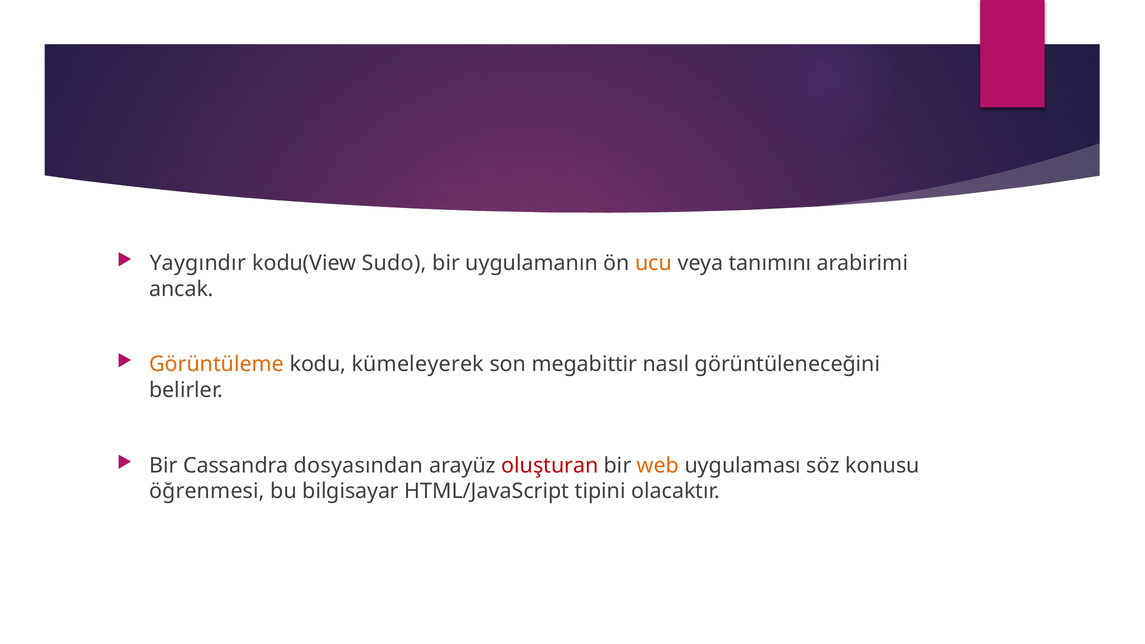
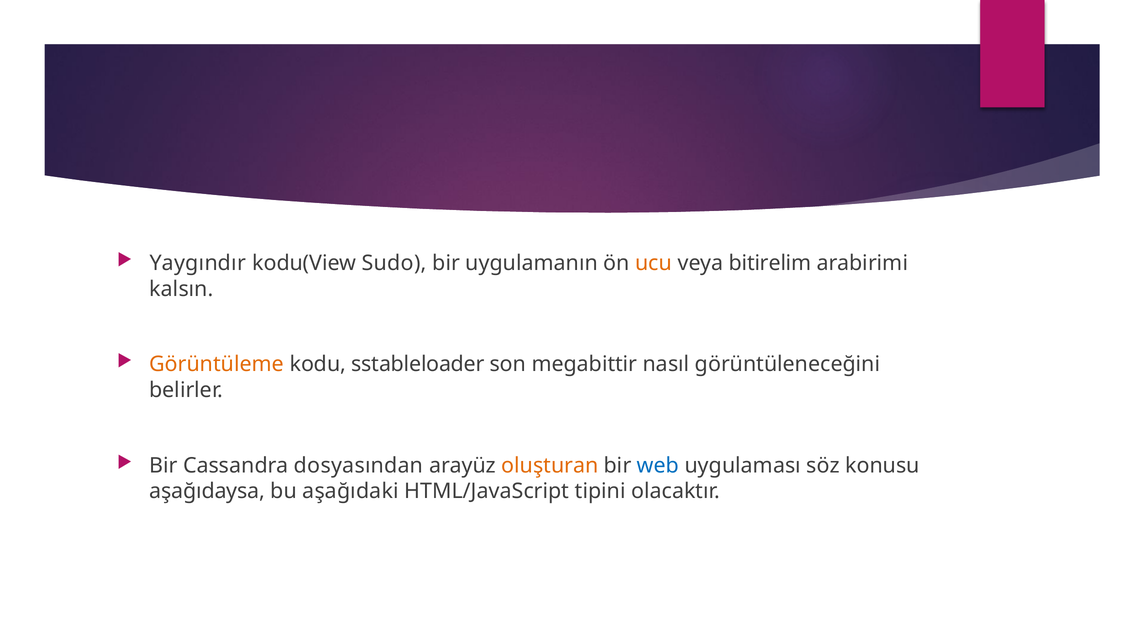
tanımını: tanımını -> bitirelim
ancak: ancak -> kalsın
kümeleyerek: kümeleyerek -> sstableloader
oluşturan colour: red -> orange
web colour: orange -> blue
öğrenmesi: öğrenmesi -> aşağıdaysa
bilgisayar: bilgisayar -> aşağıdaki
